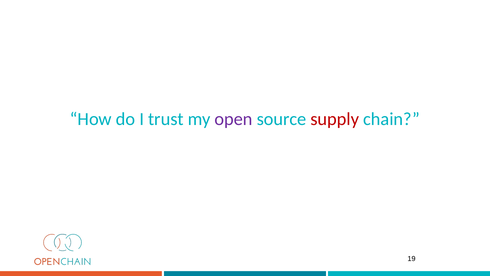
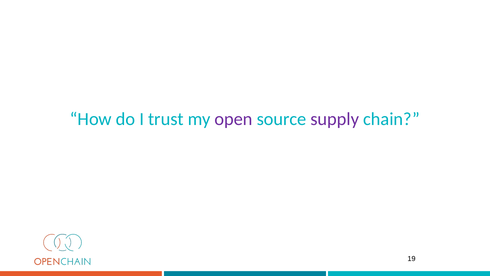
supply colour: red -> purple
